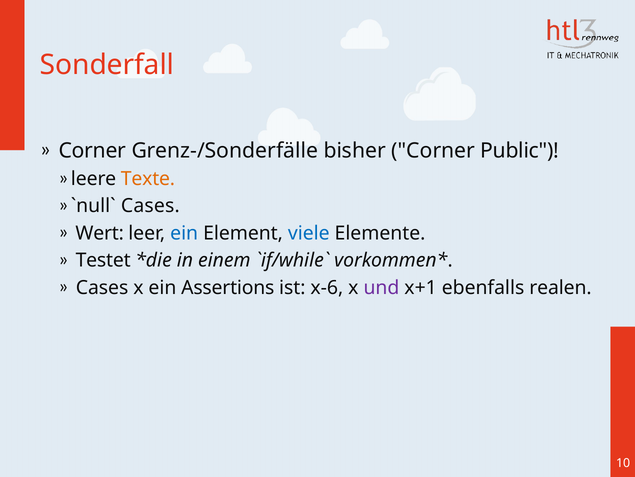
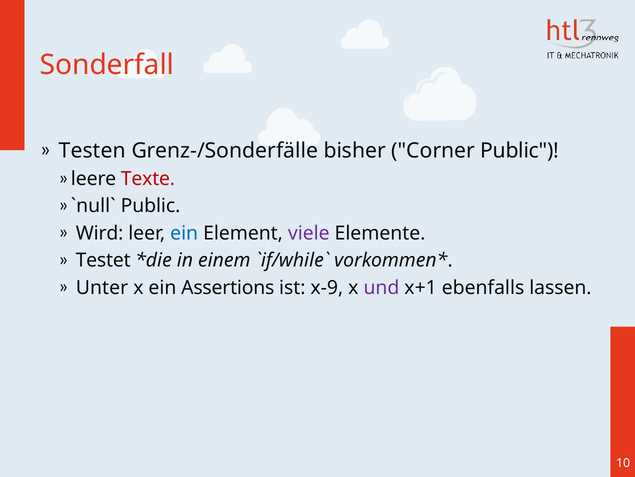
Corner at (92, 150): Corner -> Testen
Texte colour: orange -> red
Cases at (150, 206): Cases -> Public
Wert: Wert -> Wird
viele colour: blue -> purple
Cases at (102, 287): Cases -> Unter
x-6: x-6 -> x-9
realen: realen -> lassen
